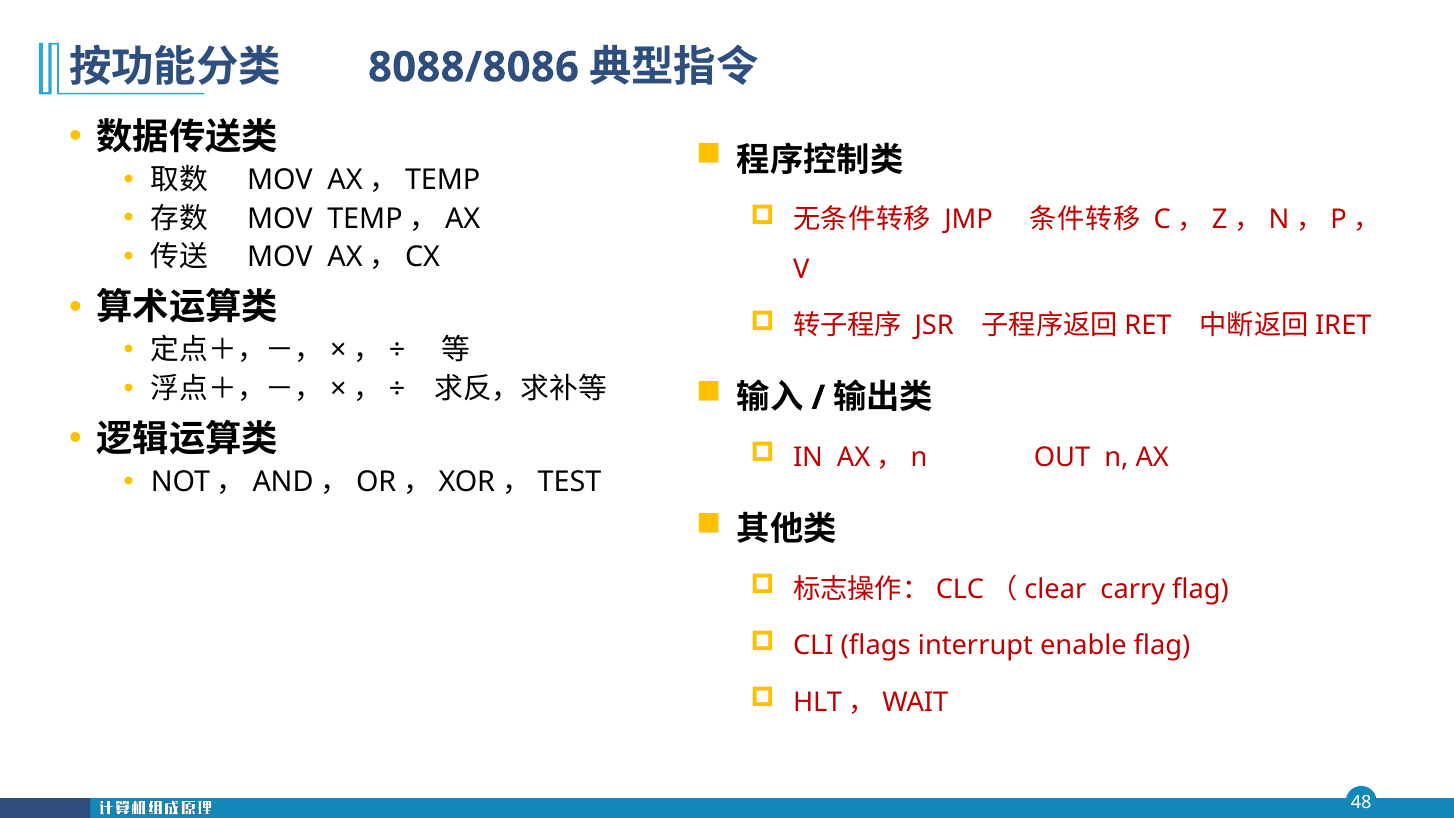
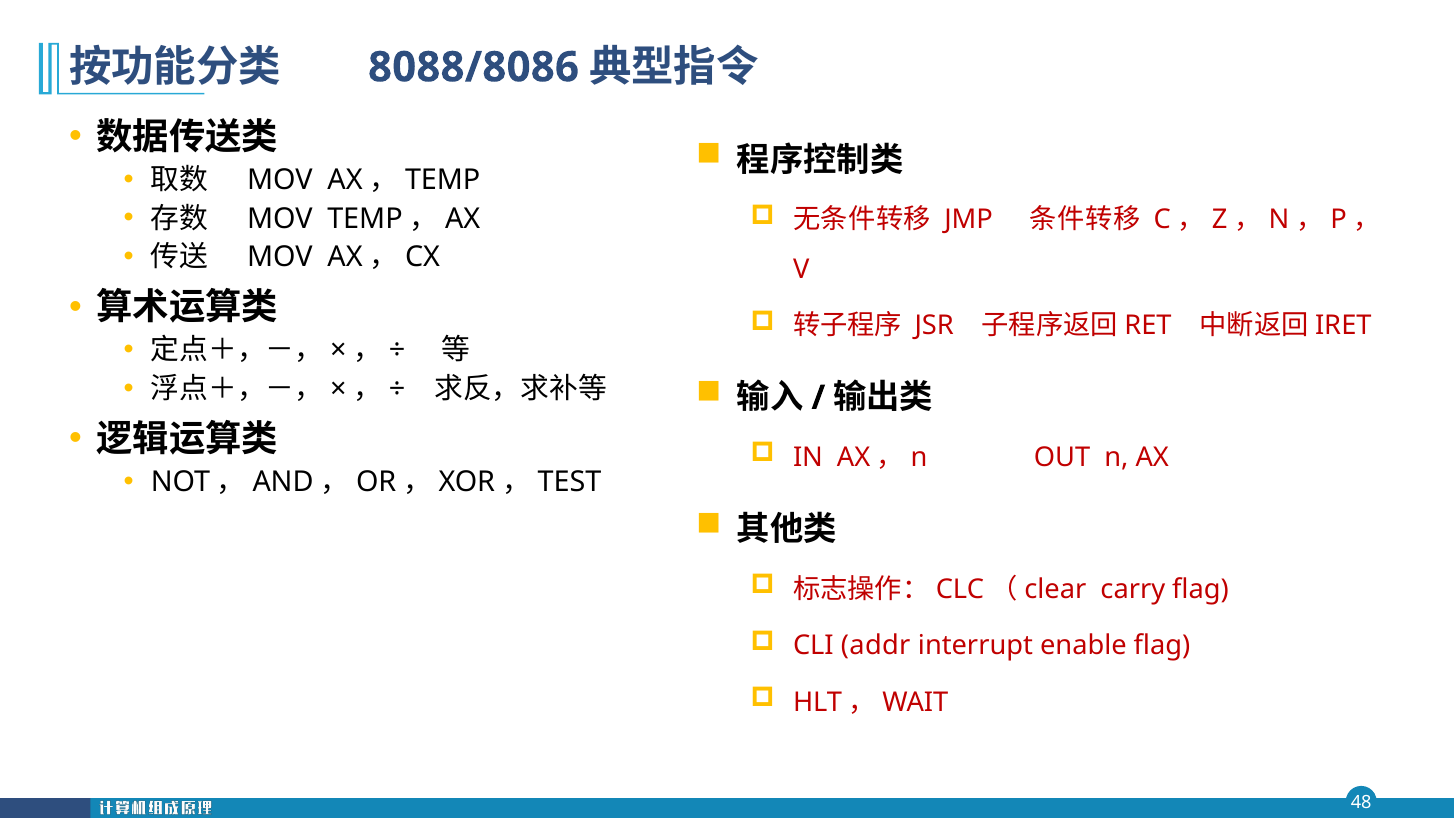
flags: flags -> addr
